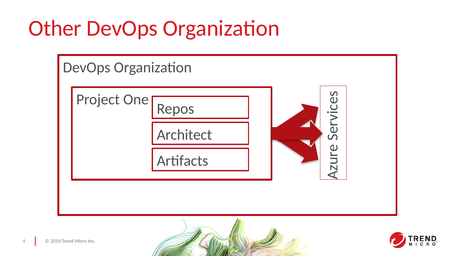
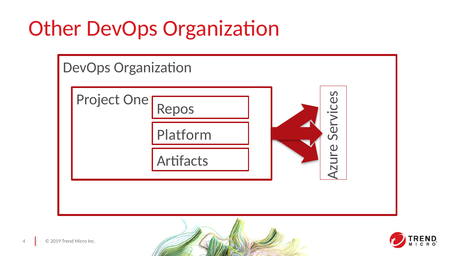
Architect: Architect -> Platform
